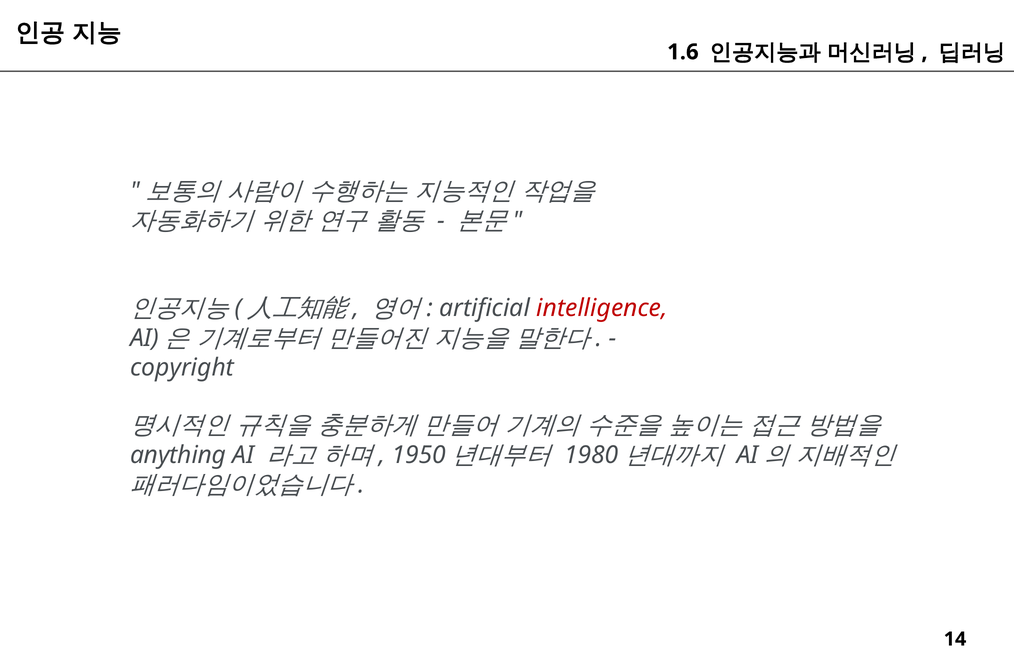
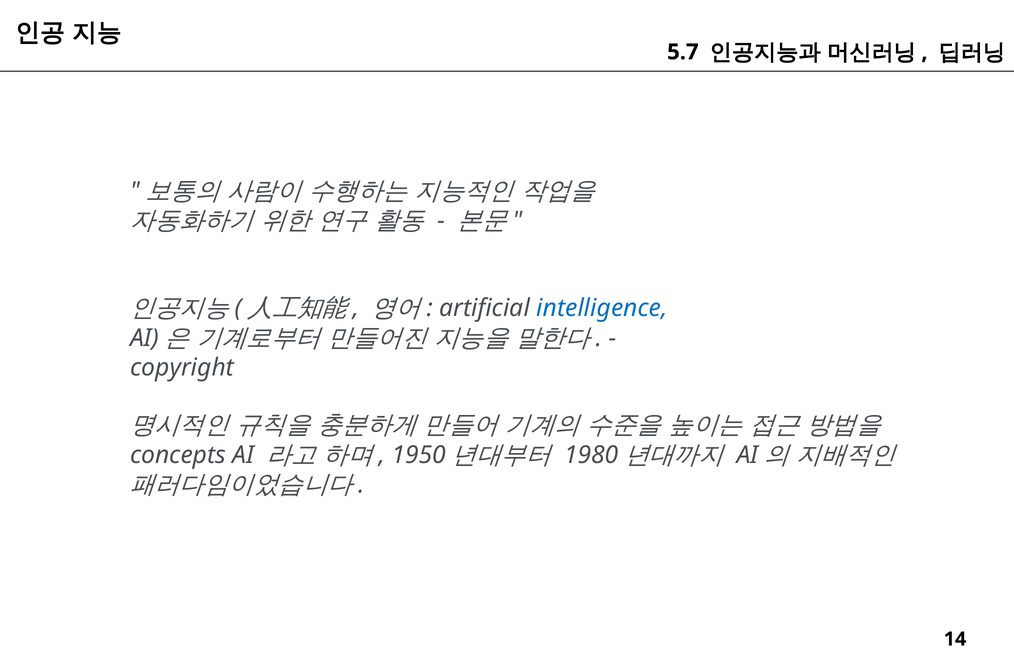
1.6: 1.6 -> 5.7
intelligence colour: red -> blue
anything: anything -> concepts
